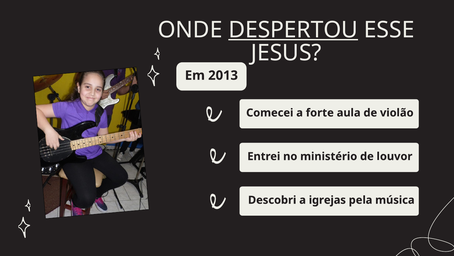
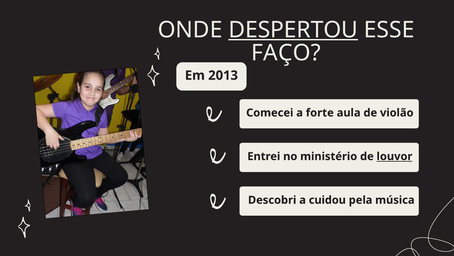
JESUS: JESUS -> FAÇO
louvor underline: none -> present
igrejas: igrejas -> cuidou
